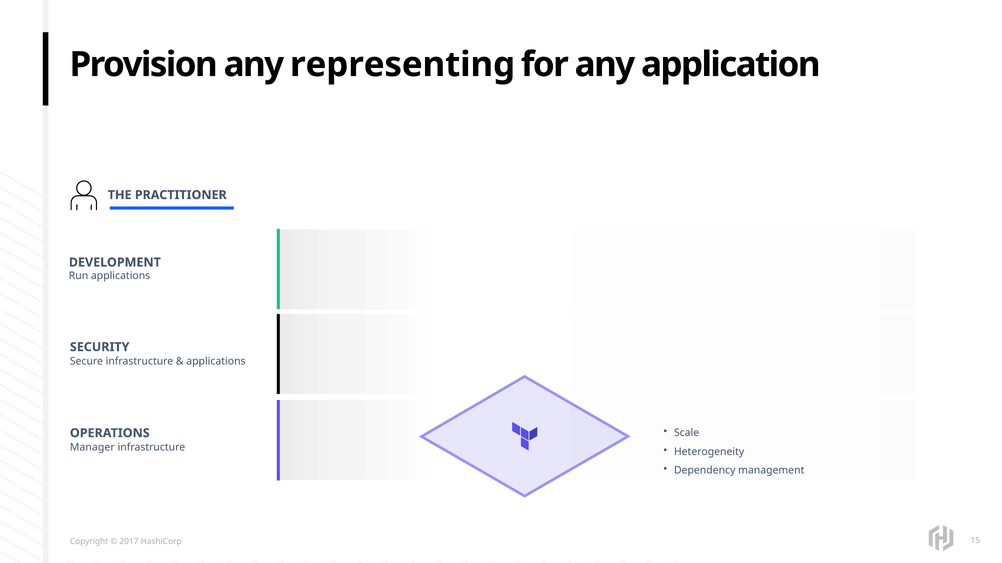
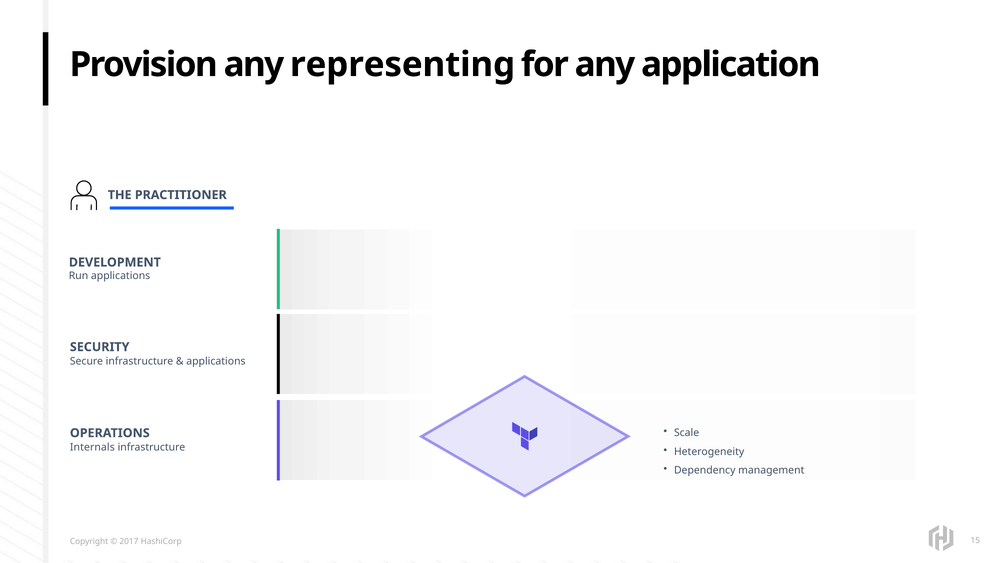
Manager: Manager -> Internals
